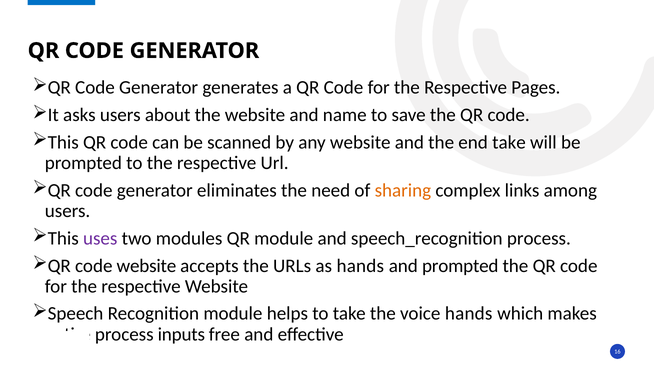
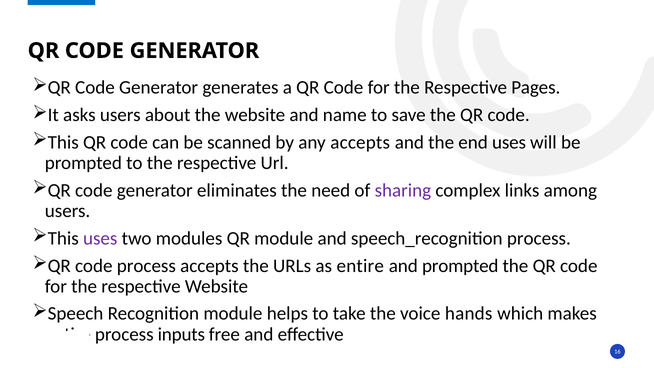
any website: website -> accepts
end take: take -> uses
sharing colour: orange -> purple
code website: website -> process
as hands: hands -> entire
